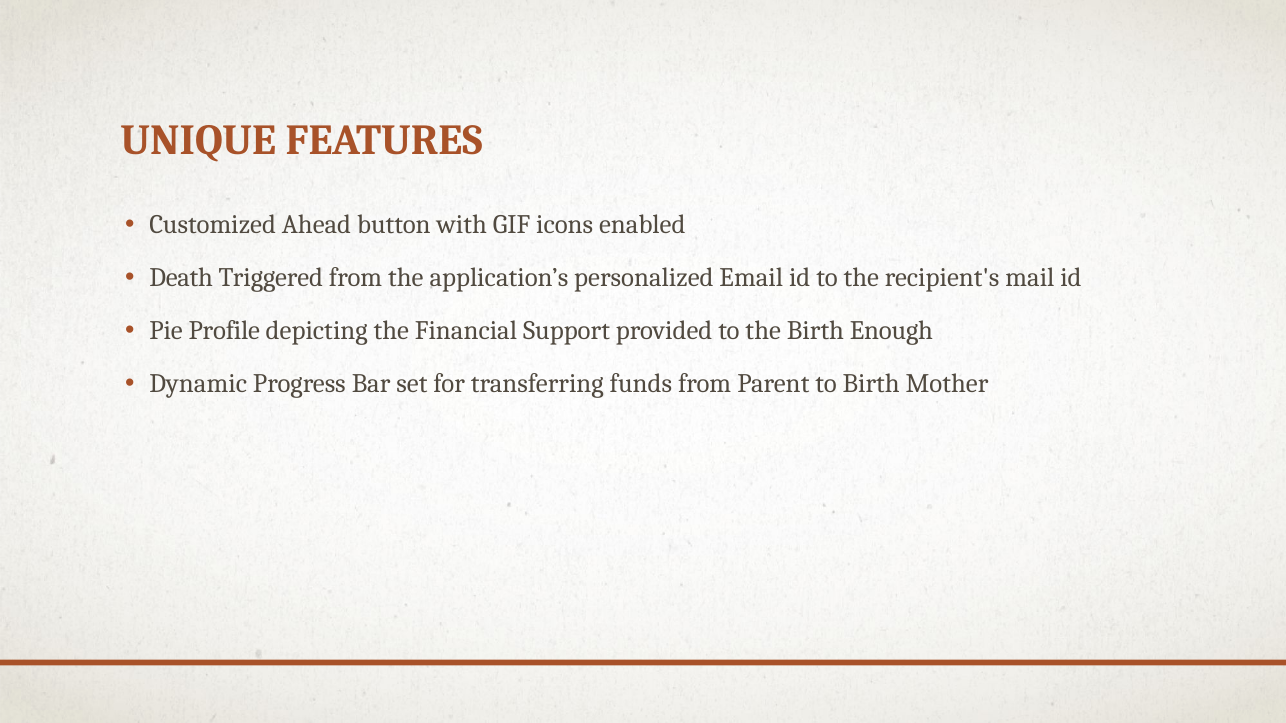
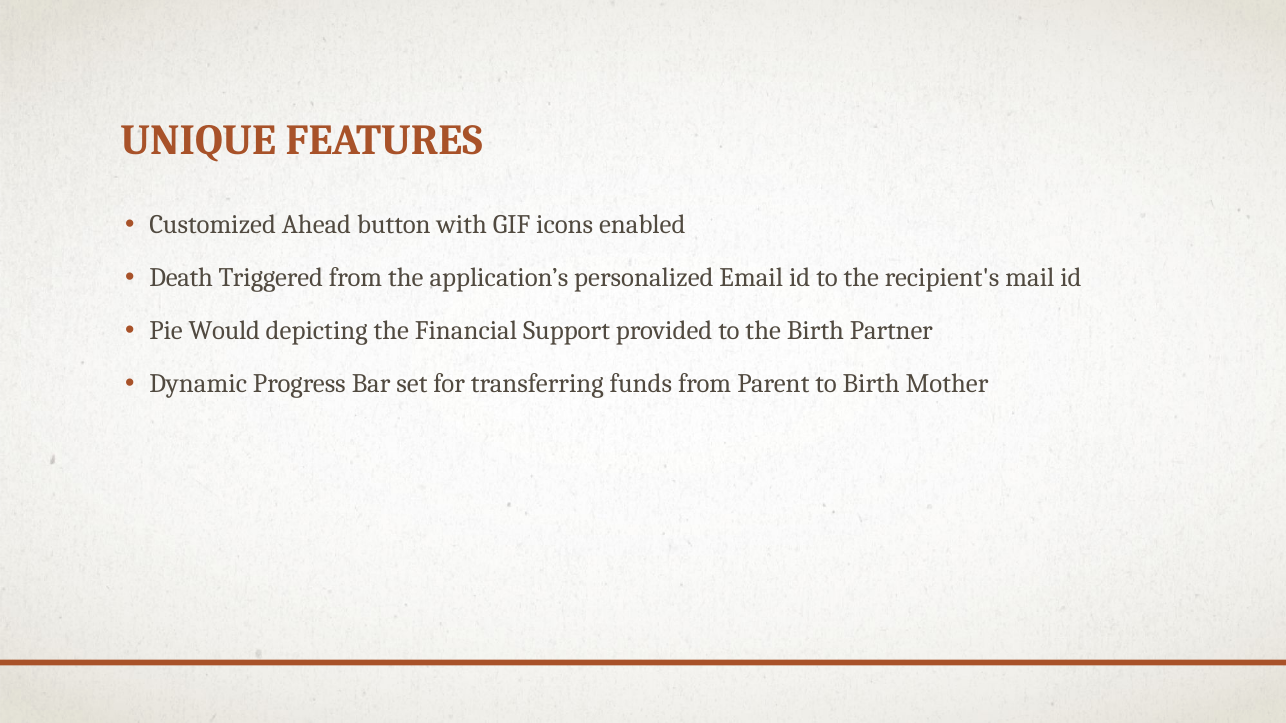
Profile: Profile -> Would
Enough: Enough -> Partner
